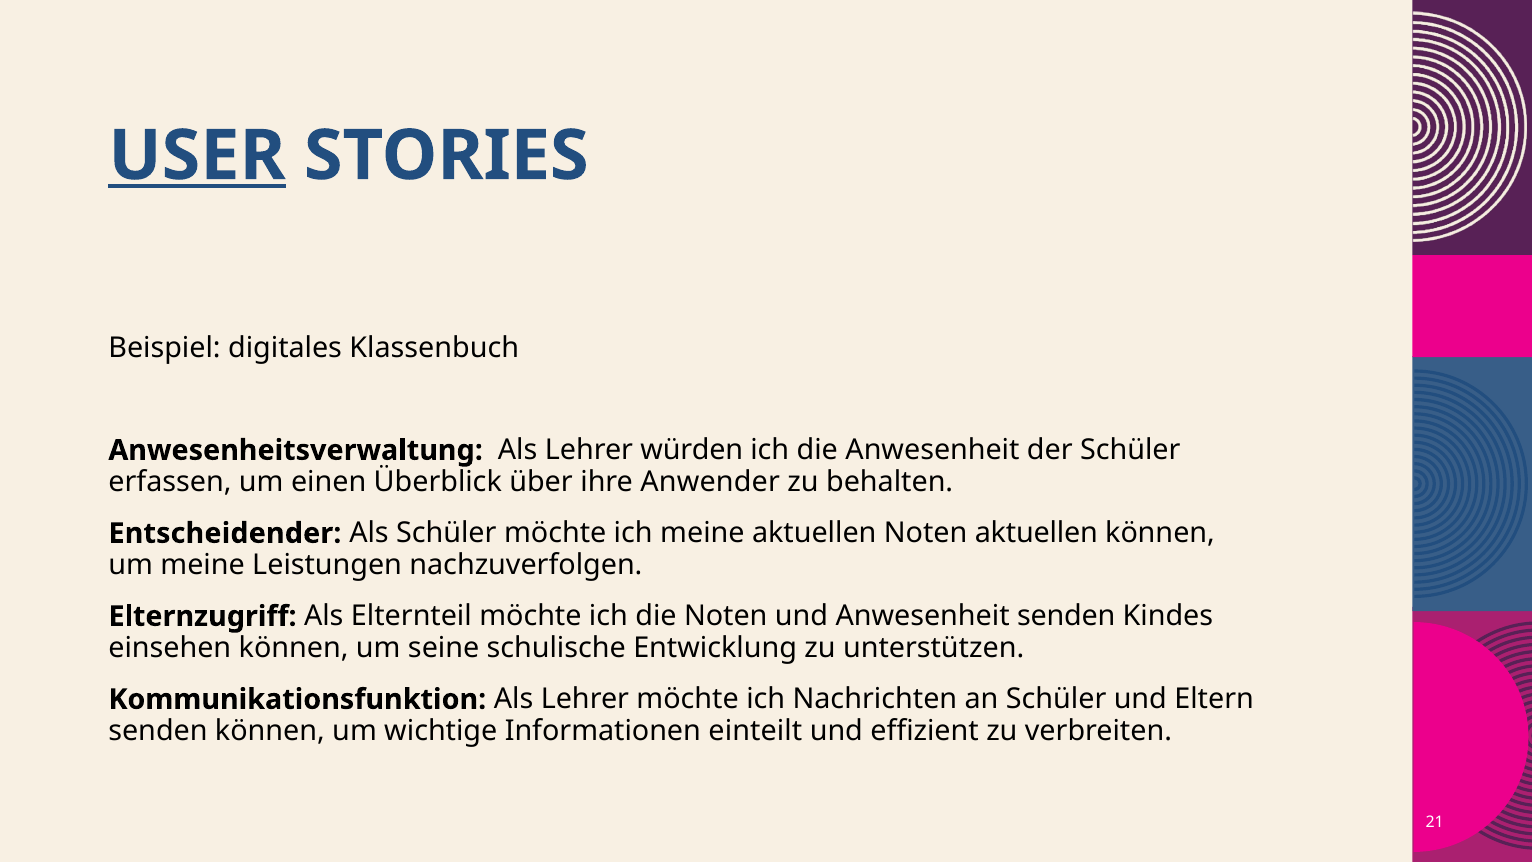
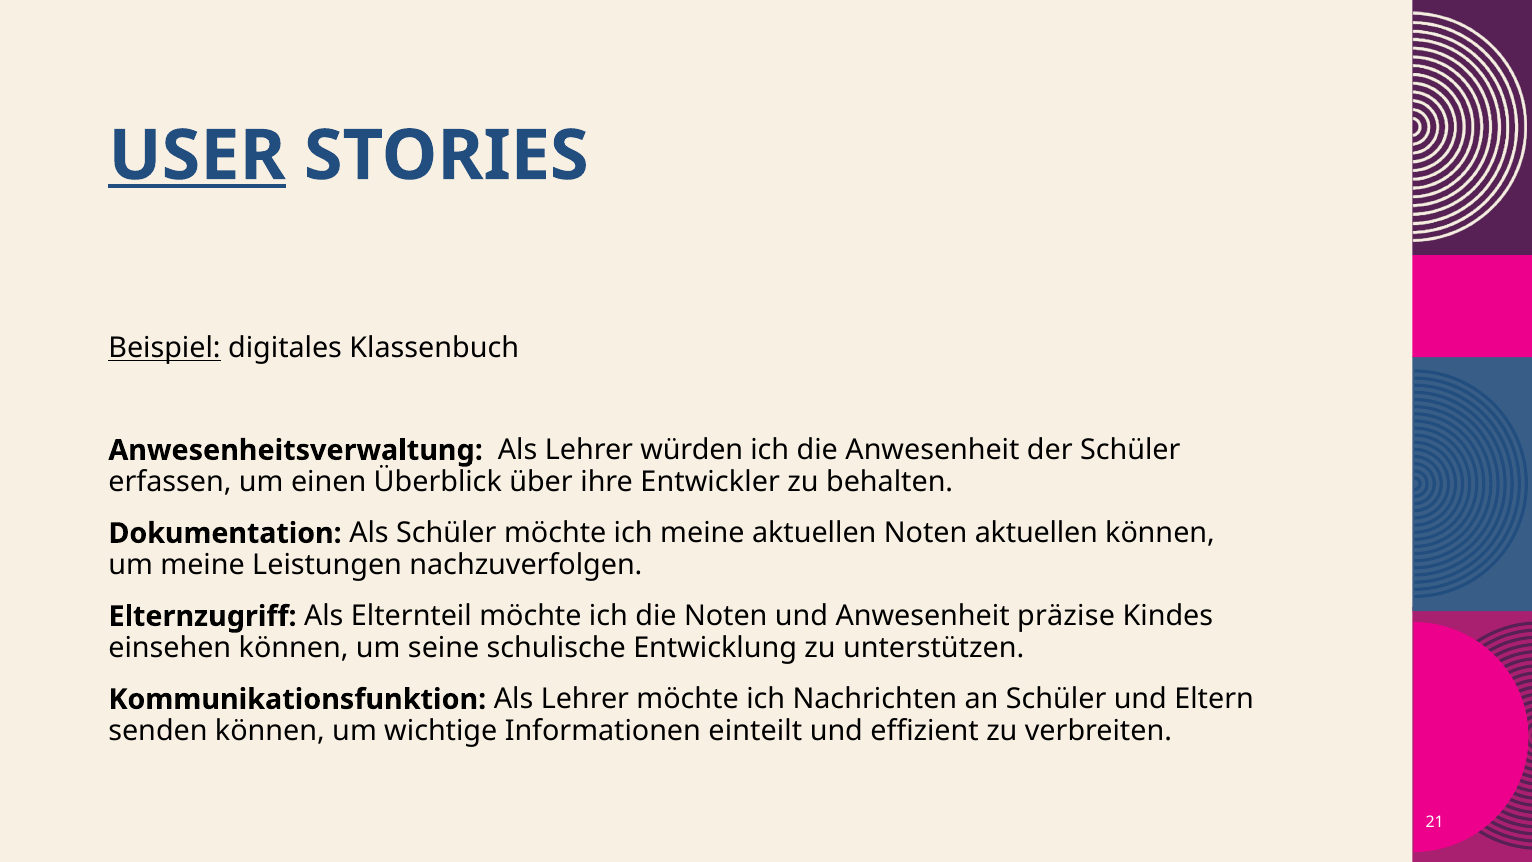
Beispiel underline: none -> present
Anwender: Anwender -> Entwickler
Entscheidender: Entscheidender -> Dokumentation
Anwesenheit senden: senden -> präzise
